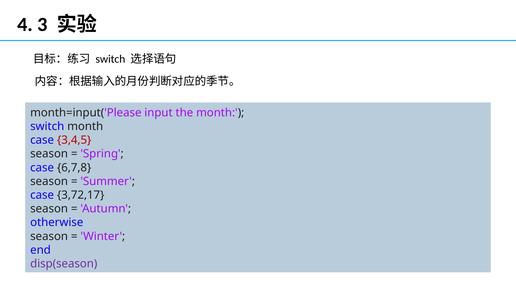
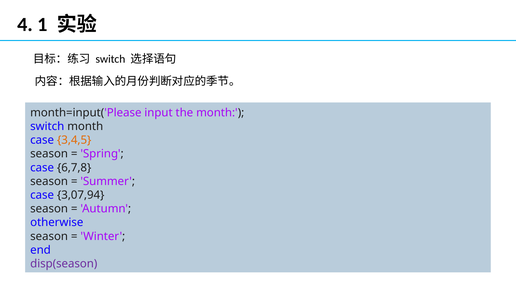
3: 3 -> 1
3,4,5 colour: red -> orange
3,72,17: 3,72,17 -> 3,07,94
